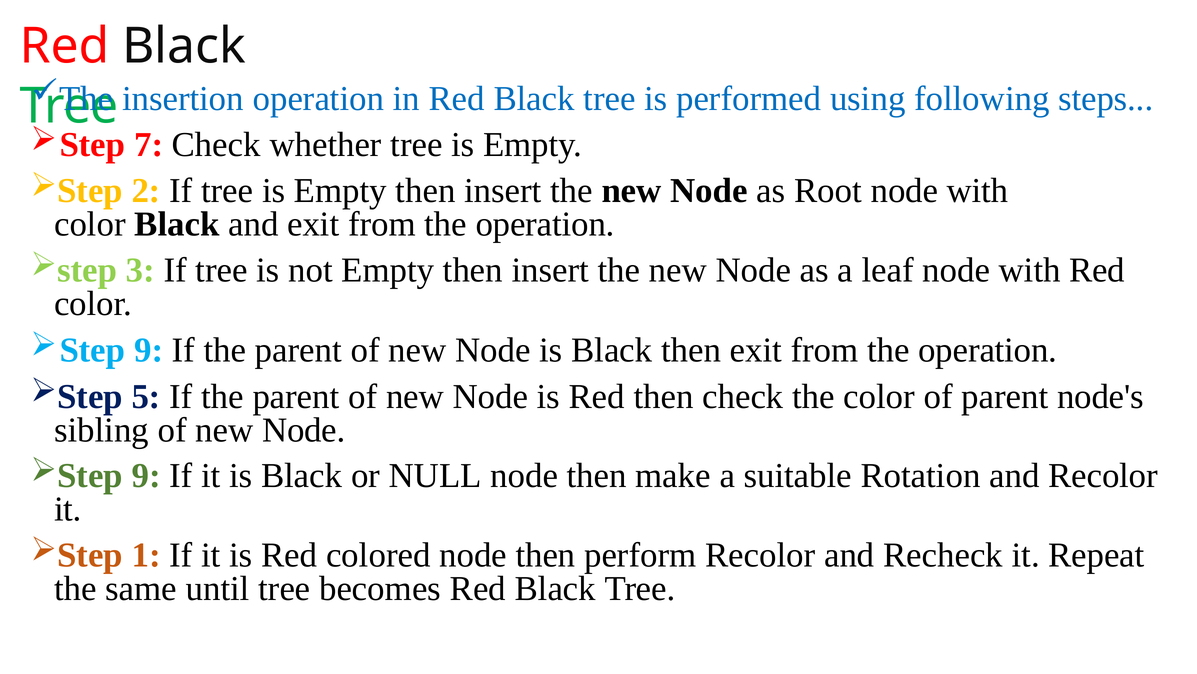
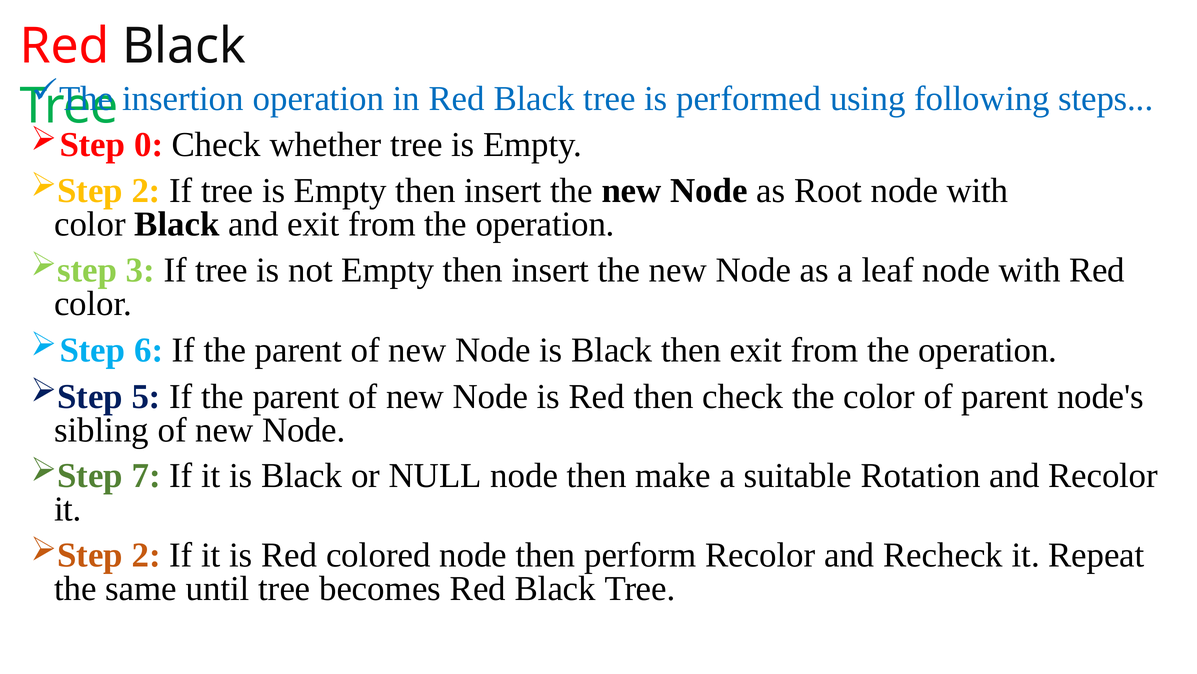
7: 7 -> 0
9 at (149, 350): 9 -> 6
9 at (146, 475): 9 -> 7
1 at (146, 555): 1 -> 2
